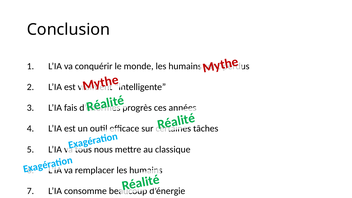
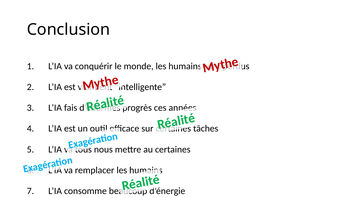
au classique: classique -> certaines
